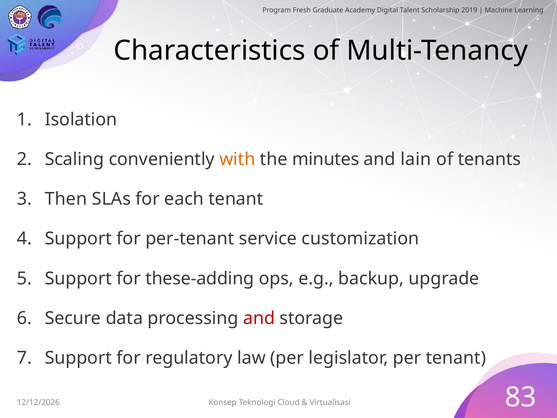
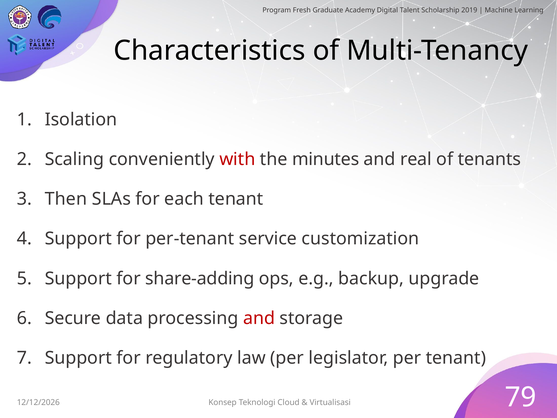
with colour: orange -> red
lain: lain -> real
these-adding: these-adding -> share-adding
83: 83 -> 79
